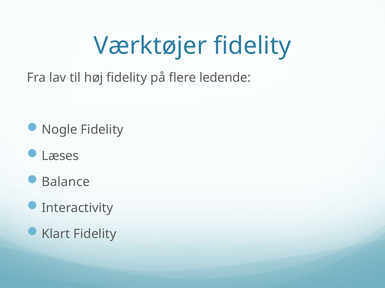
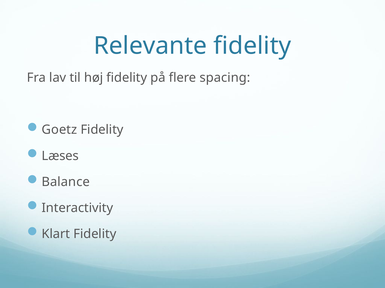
Værktøjer: Værktøjer -> Relevante
ledende: ledende -> spacing
Nogle: Nogle -> Goetz
